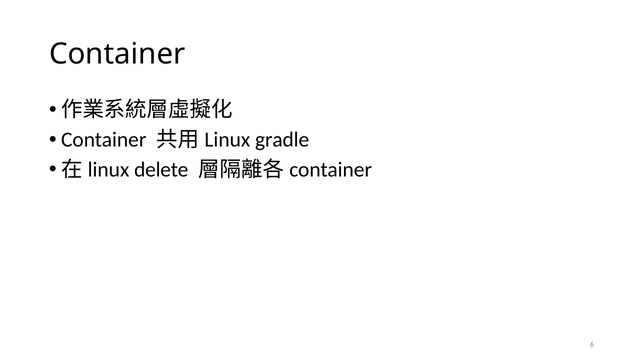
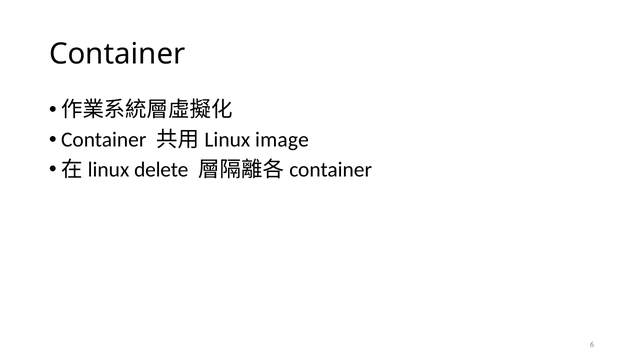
gradle: gradle -> image
